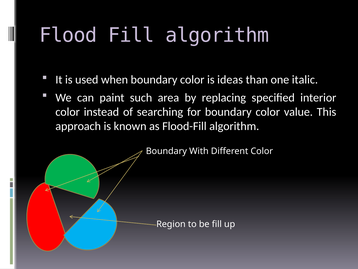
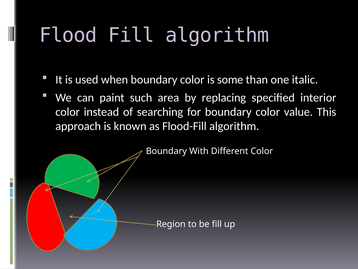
ideas: ideas -> some
